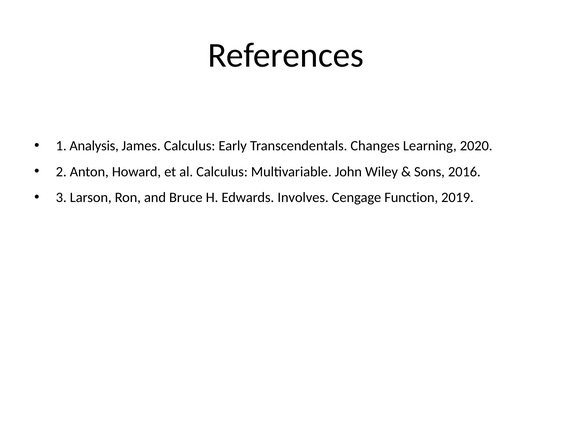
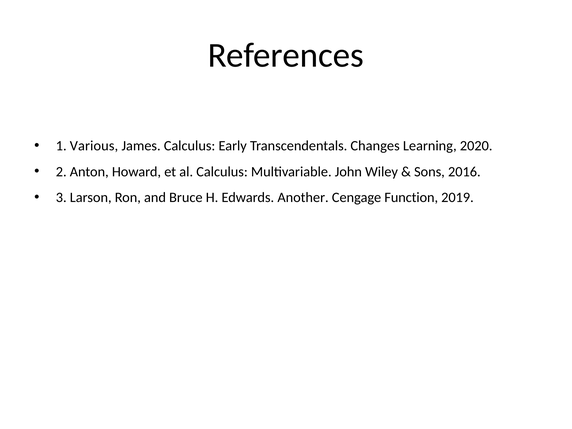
Analysis: Analysis -> Various
Involves: Involves -> Another
